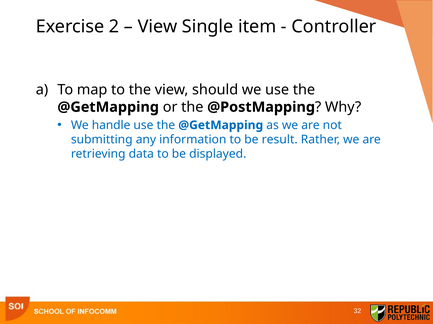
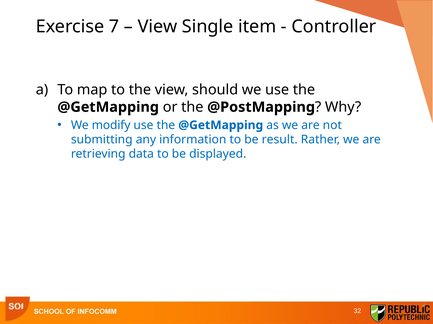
2: 2 -> 7
handle: handle -> modify
